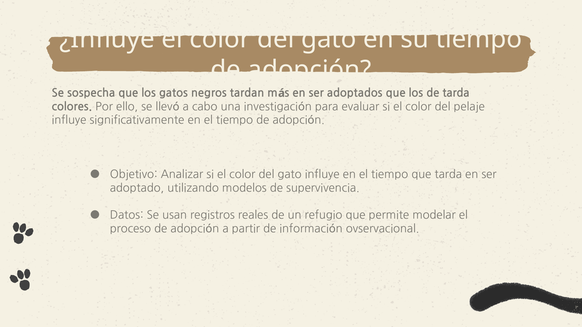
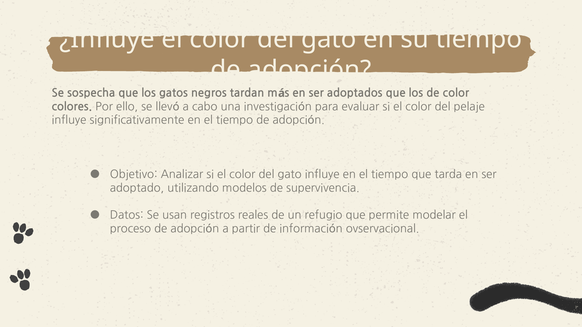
de tarda: tarda -> color
